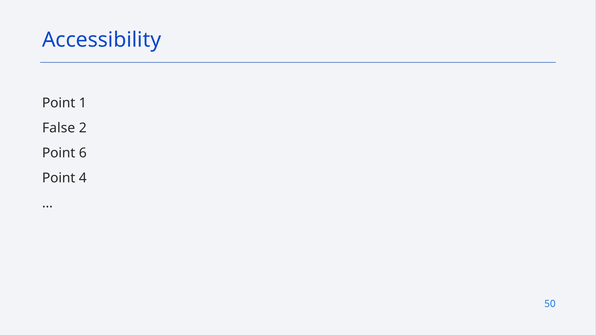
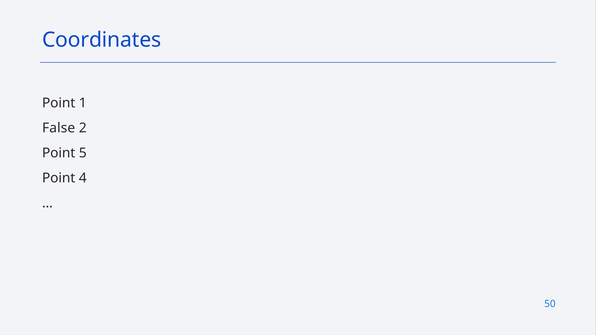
Accessibility: Accessibility -> Coordinates
6: 6 -> 5
